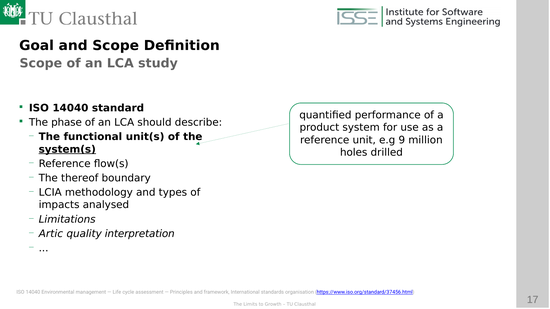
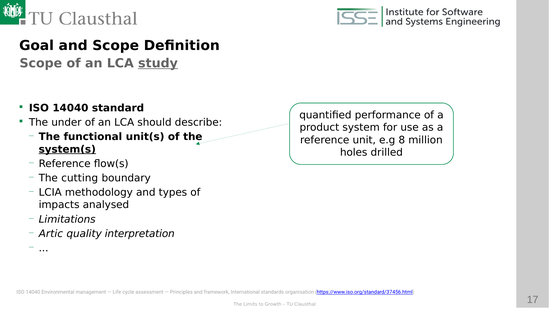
study underline: none -> present
phase: phase -> under
9: 9 -> 8
thereof: thereof -> cutting
